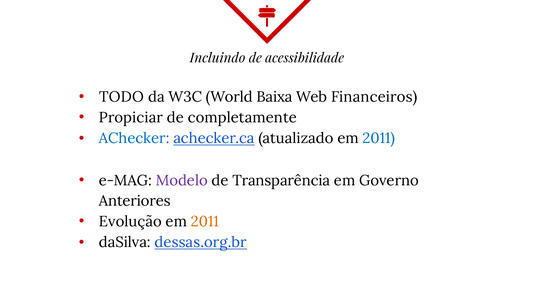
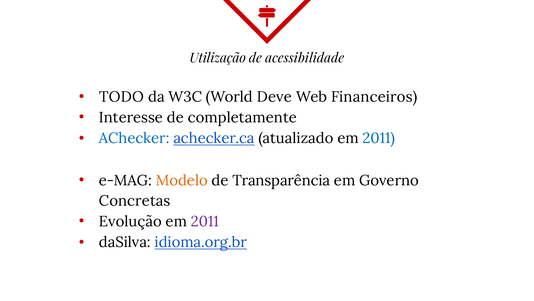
Incluindo: Incluindo -> Utilização
Baixa: Baixa -> Deve
Propiciar: Propiciar -> Interesse
Modelo colour: purple -> orange
Anteriores: Anteriores -> Concretas
2011 at (205, 221) colour: orange -> purple
dessas.org.br: dessas.org.br -> idioma.org.br
